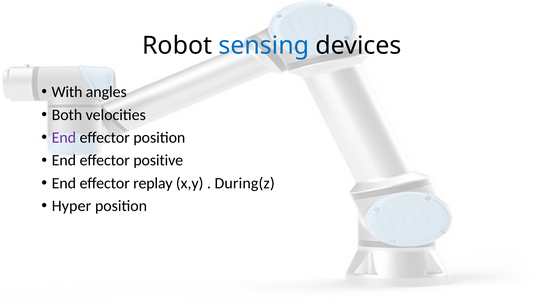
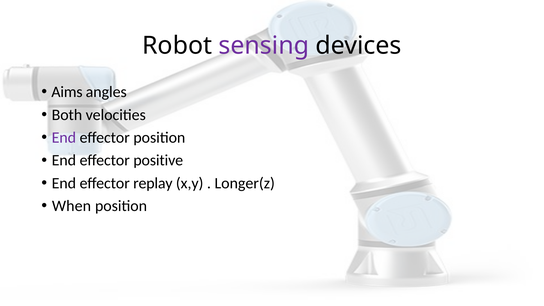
sensing colour: blue -> purple
With: With -> Aims
During(z: During(z -> Longer(z
Hyper: Hyper -> When
